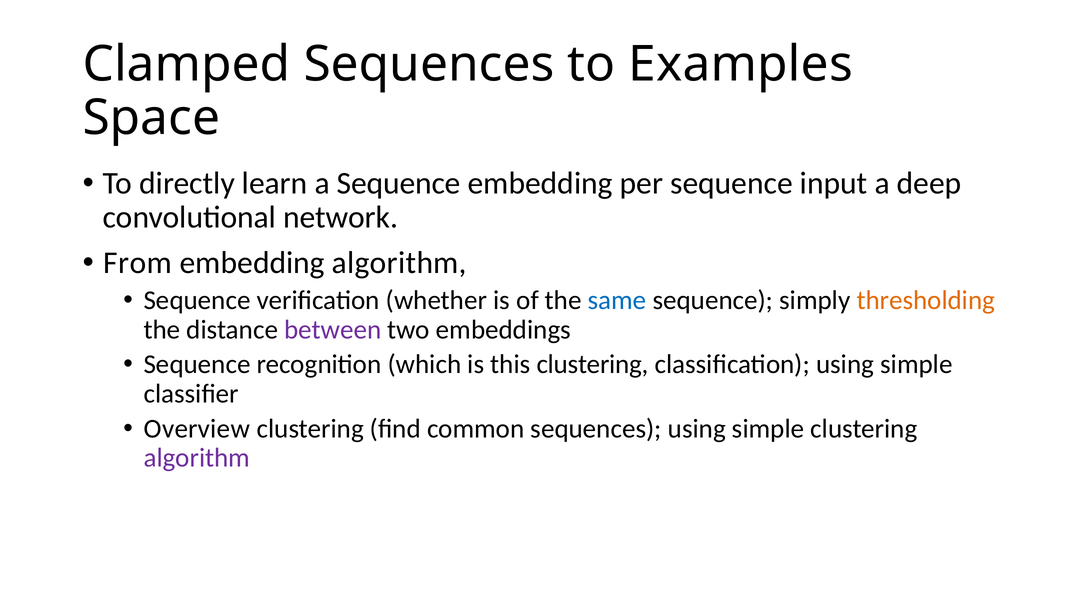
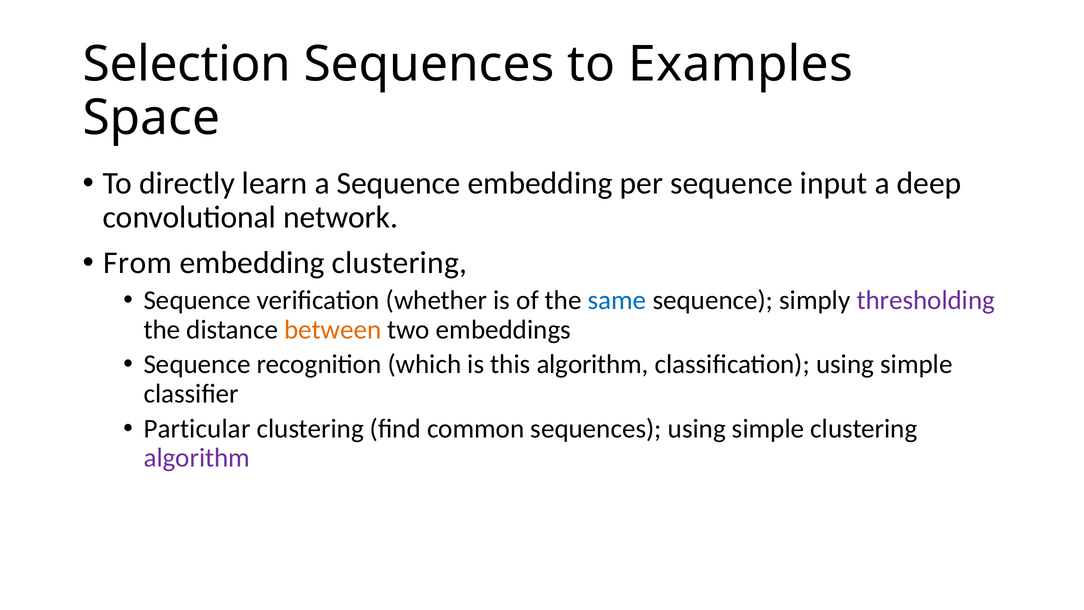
Clamped: Clamped -> Selection
embedding algorithm: algorithm -> clustering
thresholding colour: orange -> purple
between colour: purple -> orange
this clustering: clustering -> algorithm
Overview: Overview -> Particular
